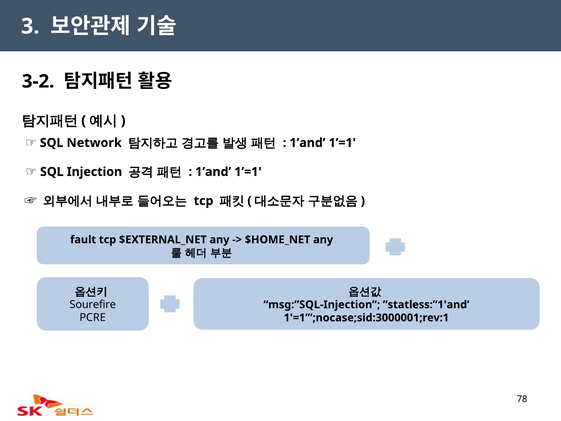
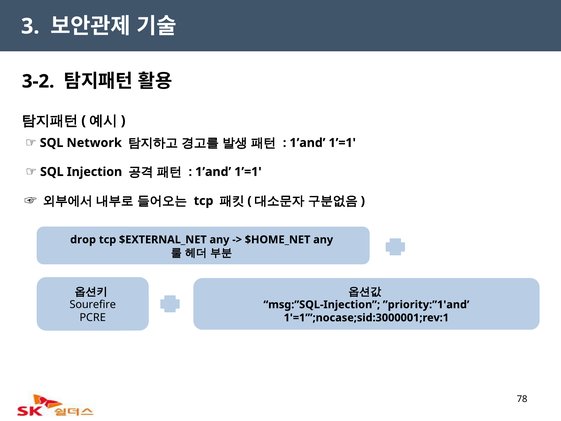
fault: fault -> drop
”statless:”1'and: ”statless:”1'and -> ”priority:”1'and
